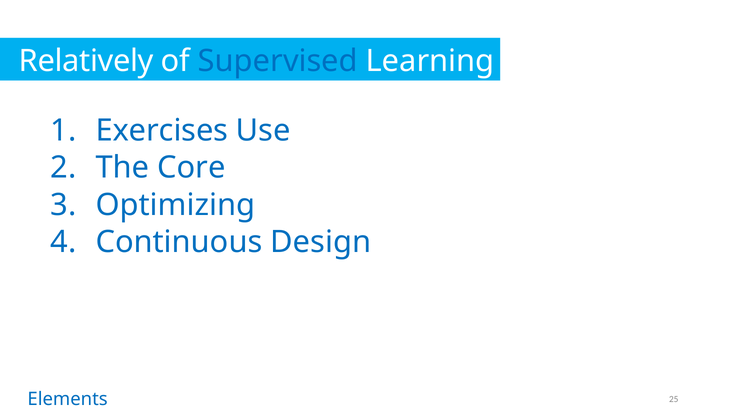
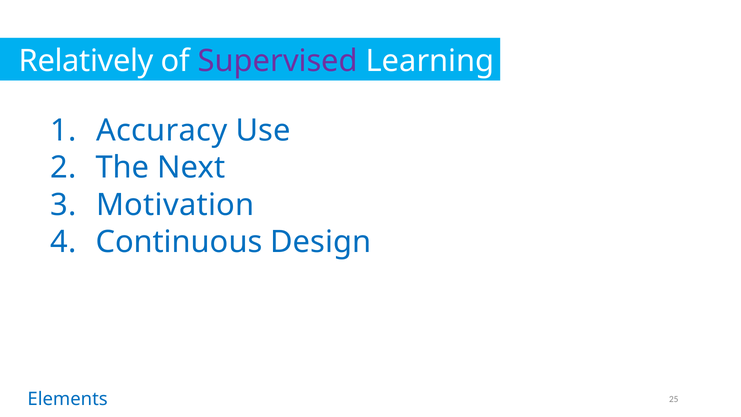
Supervised colour: blue -> purple
Exercises: Exercises -> Accuracy
Core: Core -> Next
Optimizing: Optimizing -> Motivation
